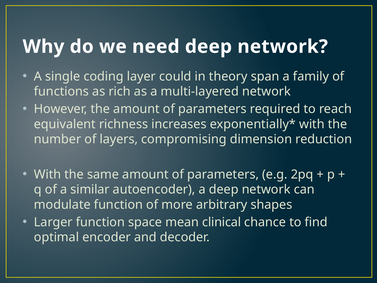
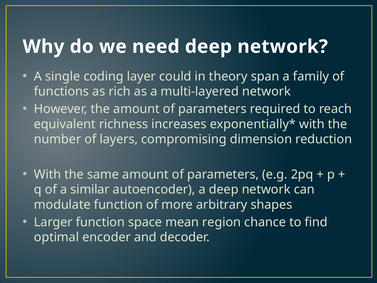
clinical: clinical -> region
